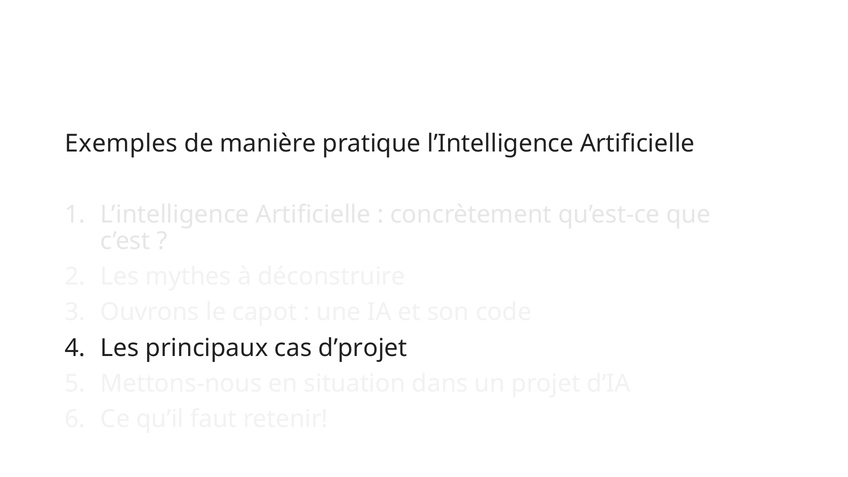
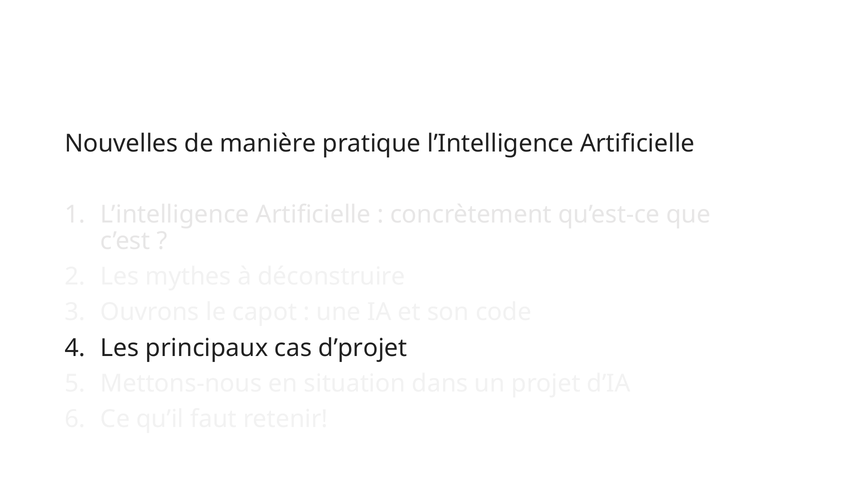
Exemples: Exemples -> Nouvelles
